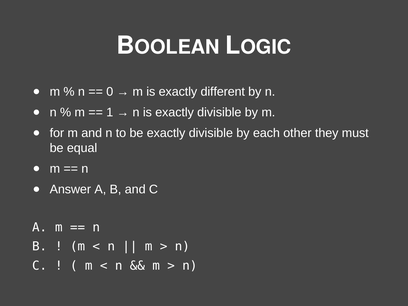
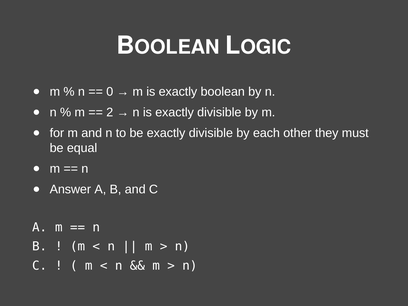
different: different -> boolean
1: 1 -> 2
